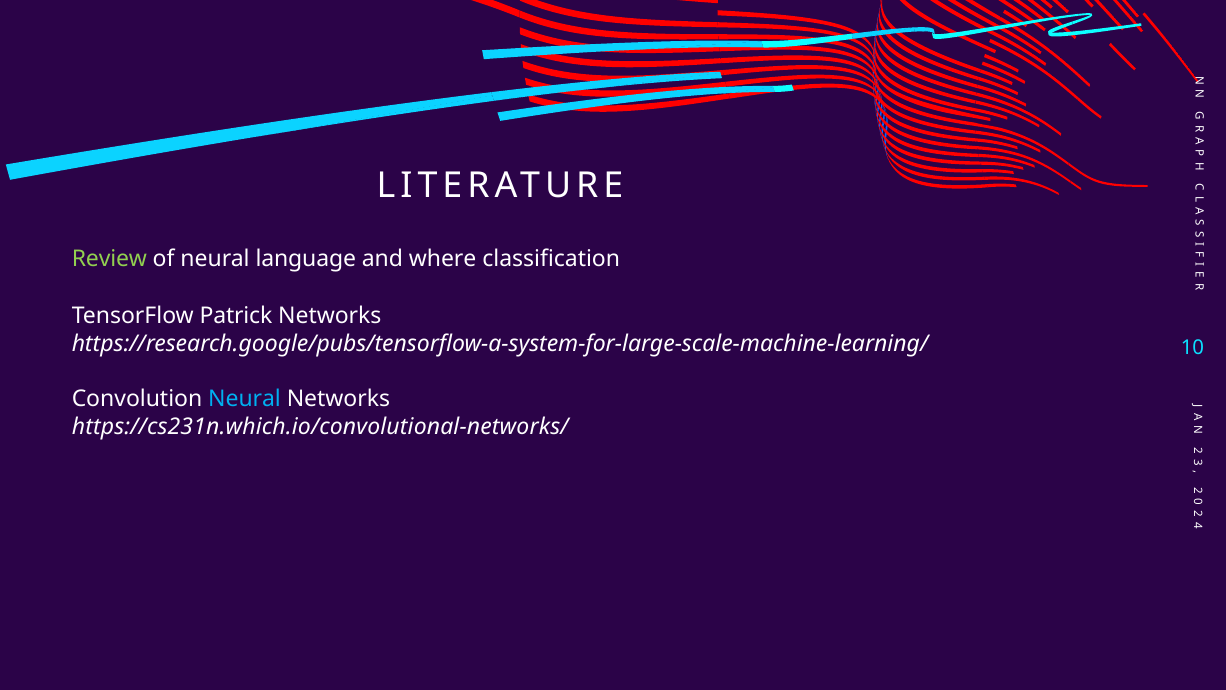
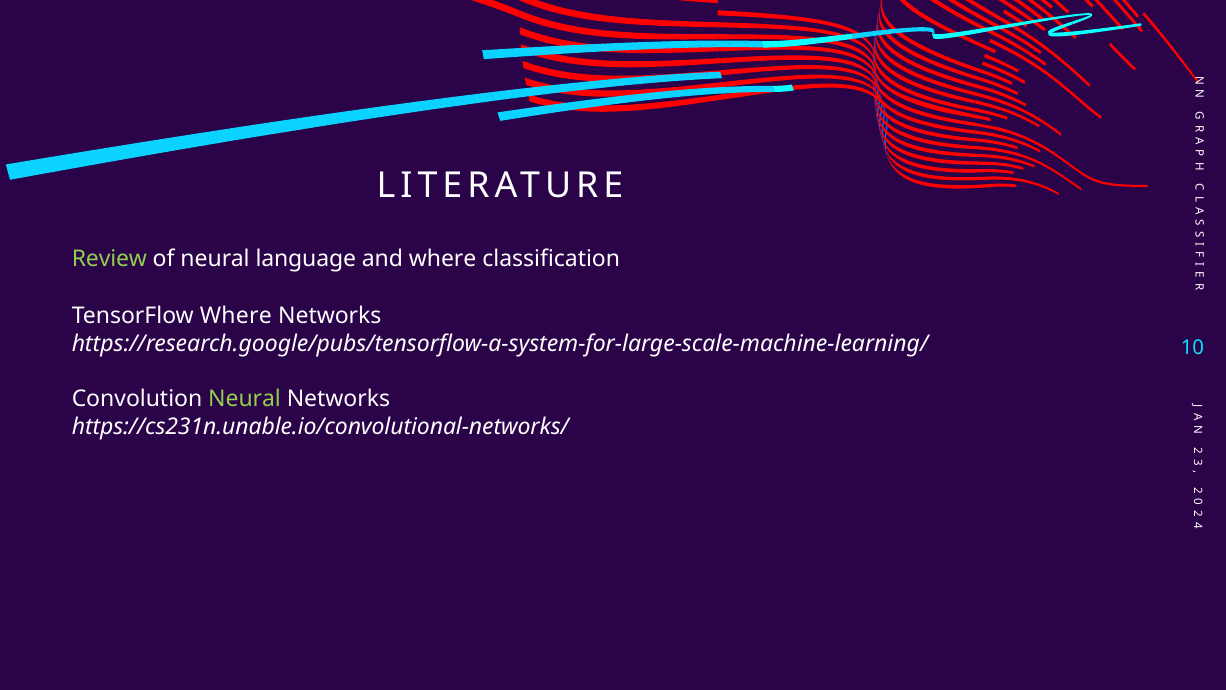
TensorFlow Patrick: Patrick -> Where
Neural at (245, 399) colour: light blue -> light green
https://cs231n.which.io/convolutional-networks/: https://cs231n.which.io/convolutional-networks/ -> https://cs231n.unable.io/convolutional-networks/
